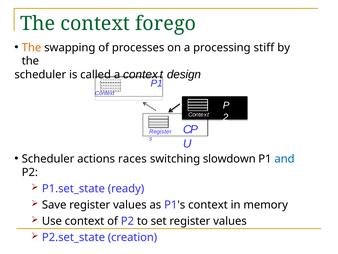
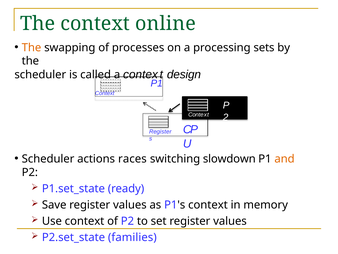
forego: forego -> online
stiff: stiff -> sets
and colour: blue -> orange
creation: creation -> families
